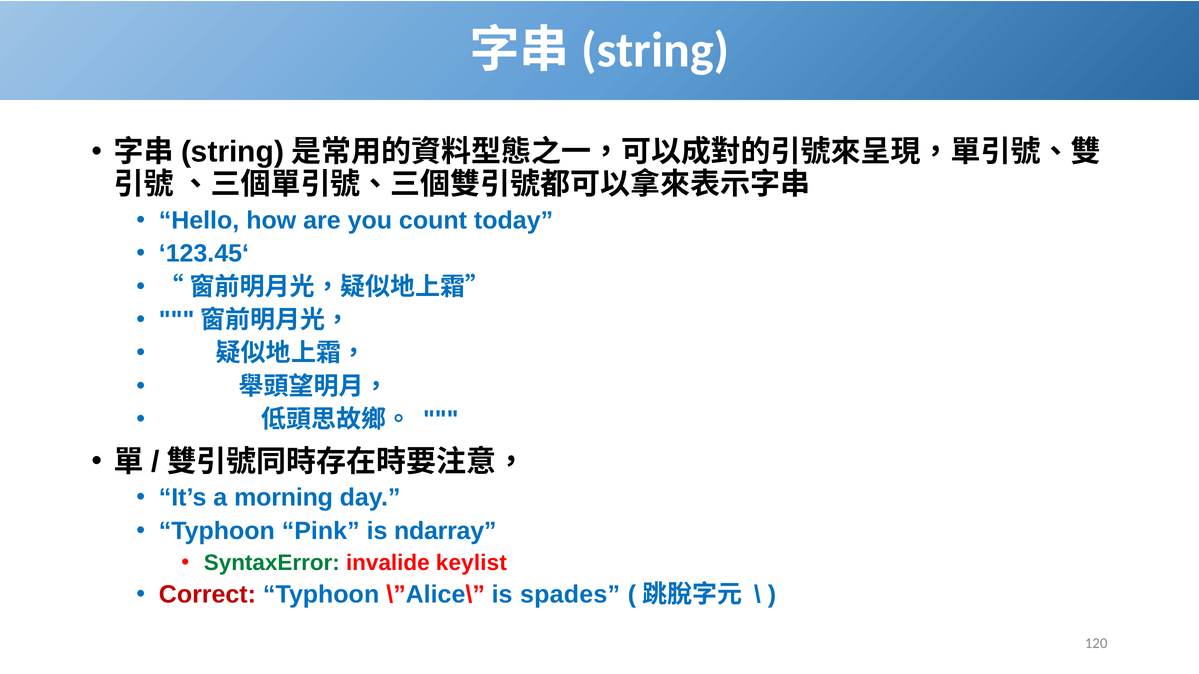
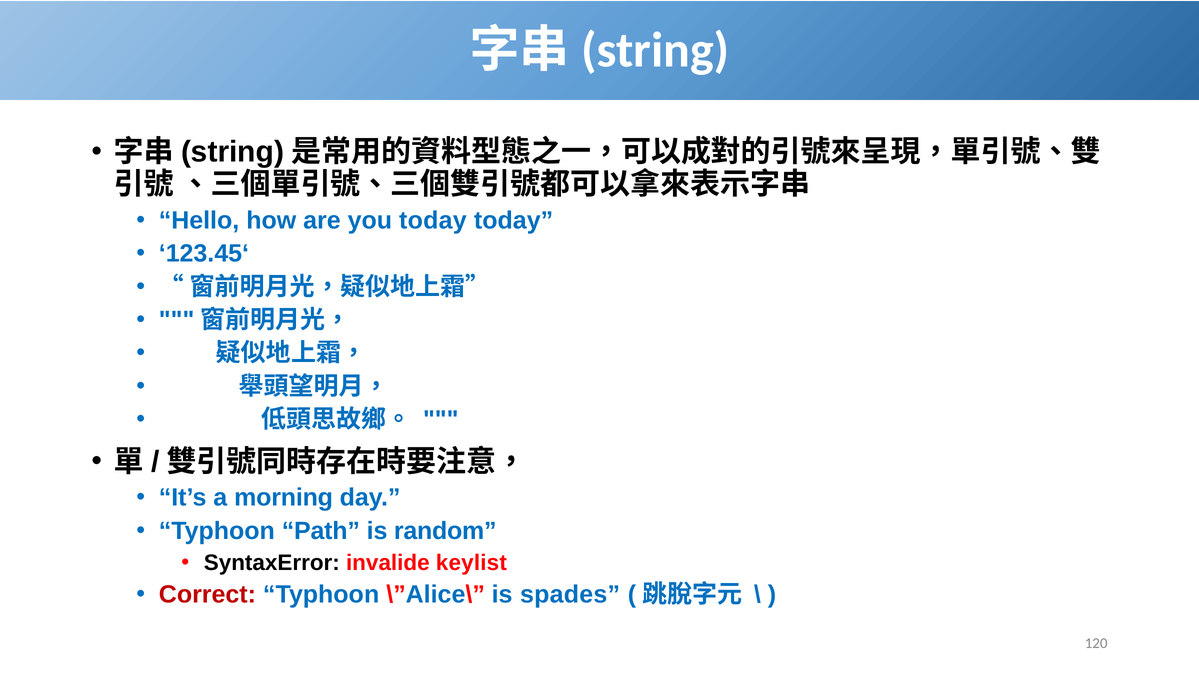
you count: count -> today
Pink: Pink -> Path
ndarray: ndarray -> random
SyntaxError colour: green -> black
